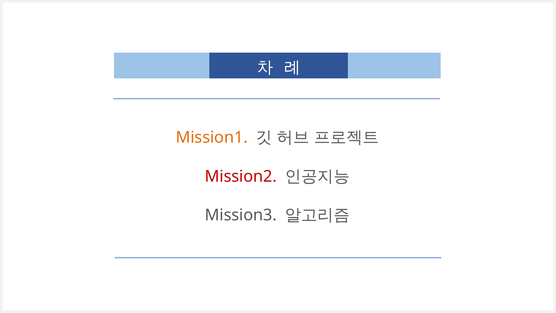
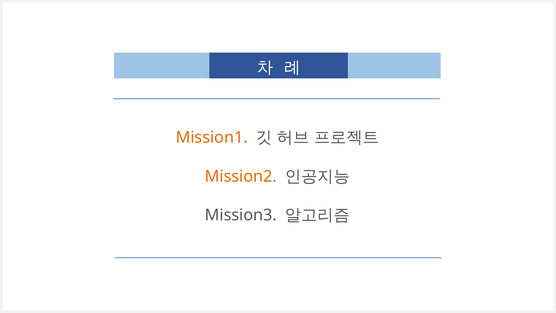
Mission2 colour: red -> orange
